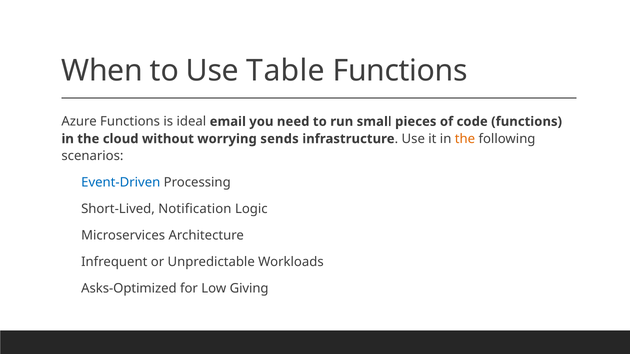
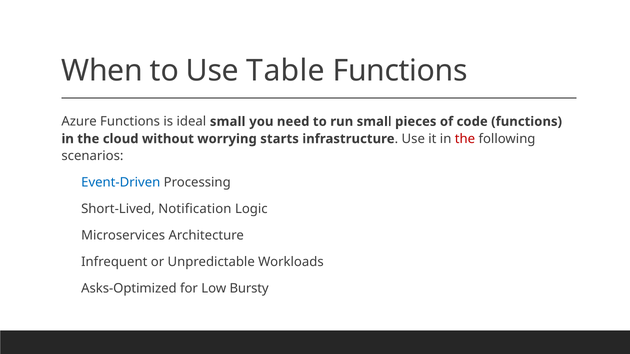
ideal email: email -> small
sends: sends -> starts
the at (465, 139) colour: orange -> red
Giving: Giving -> Bursty
